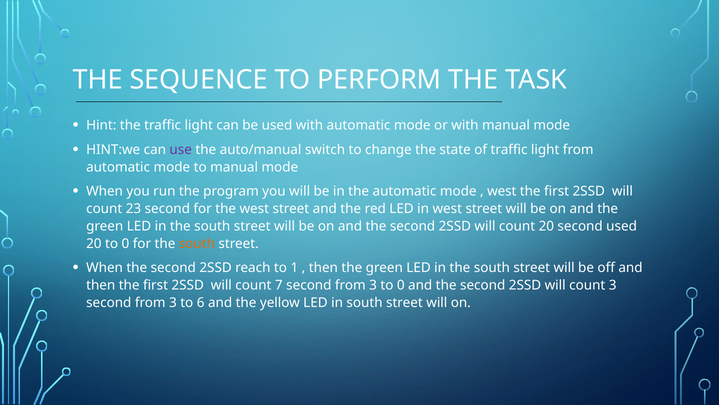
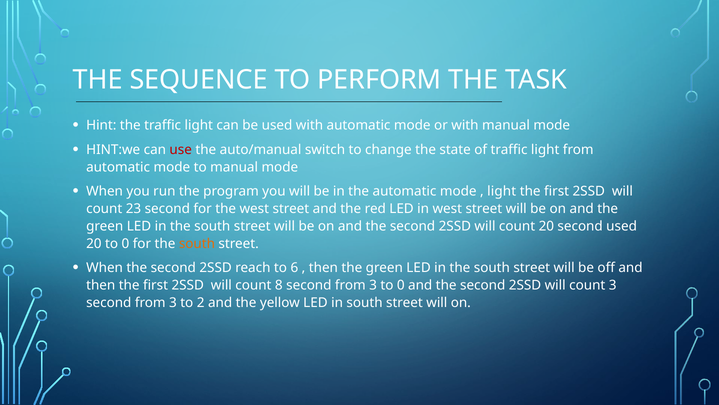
use colour: purple -> red
west at (502, 191): west -> light
1: 1 -> 6
7: 7 -> 8
6: 6 -> 2
